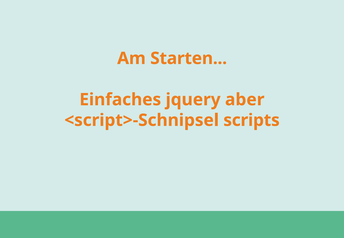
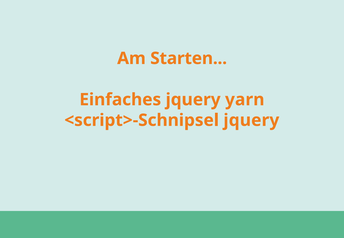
aber: aber -> yarn
<script>-Schnipsel scripts: scripts -> jquery
